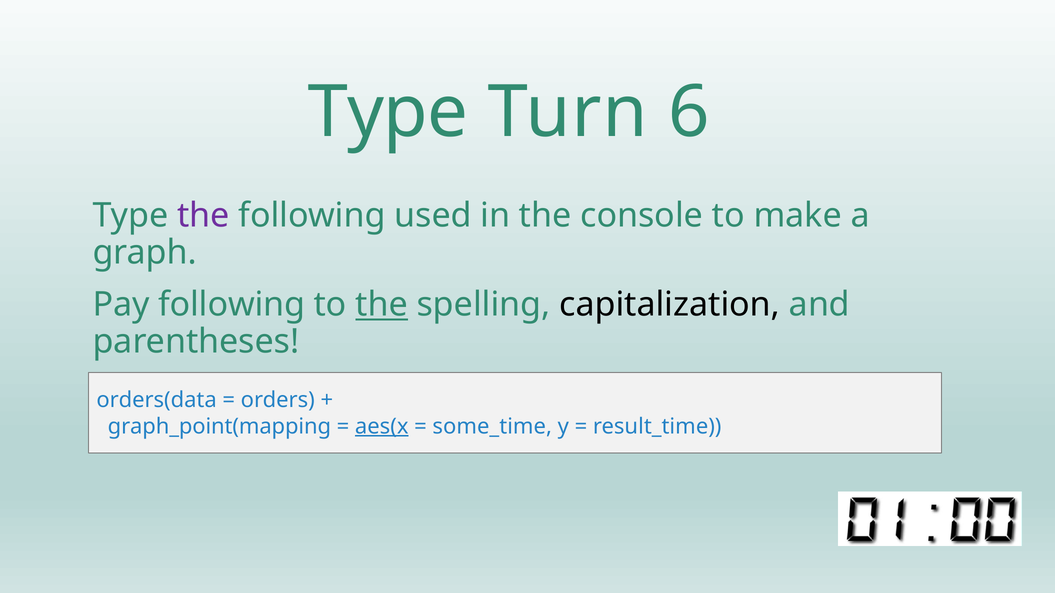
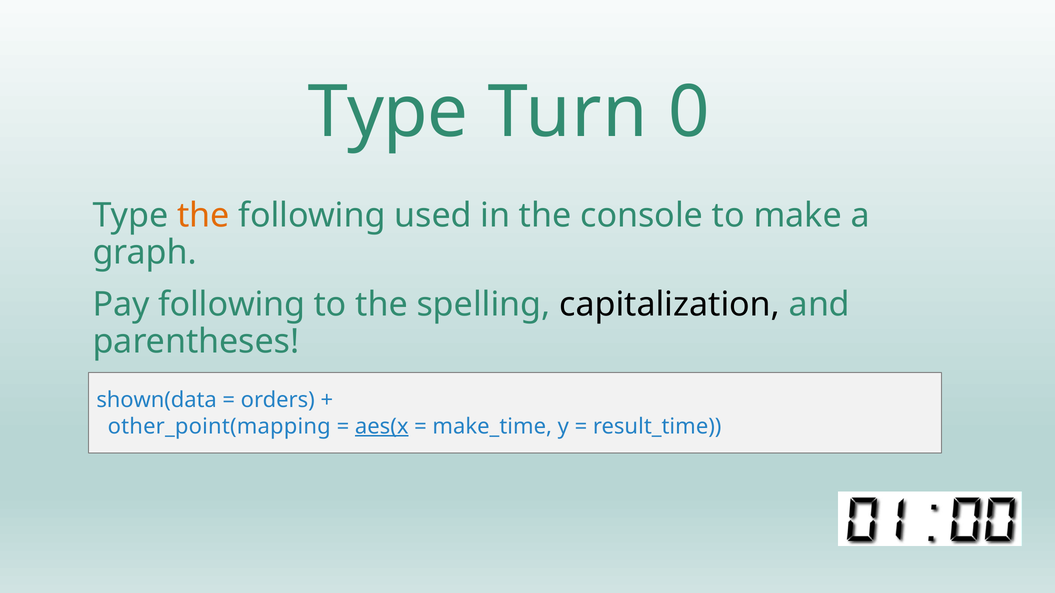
6: 6 -> 0
the at (203, 216) colour: purple -> orange
the at (382, 305) underline: present -> none
orders(data: orders(data -> shown(data
graph_point(mapping: graph_point(mapping -> other_point(mapping
some_time: some_time -> make_time
